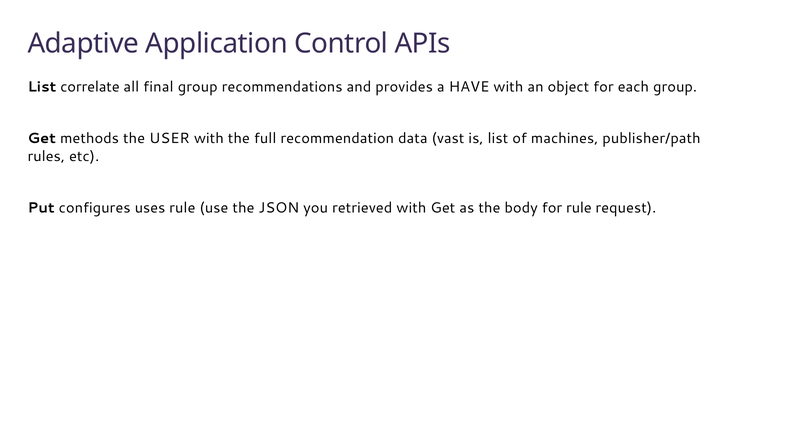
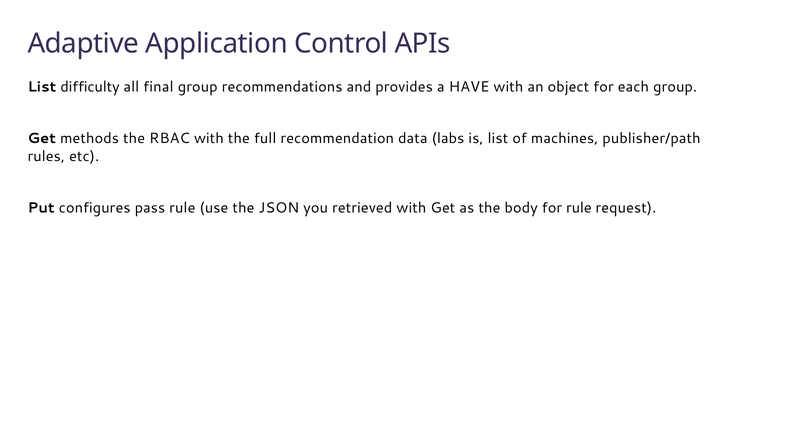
correlate: correlate -> difficulty
USER: USER -> RBAC
vast: vast -> labs
uses: uses -> pass
